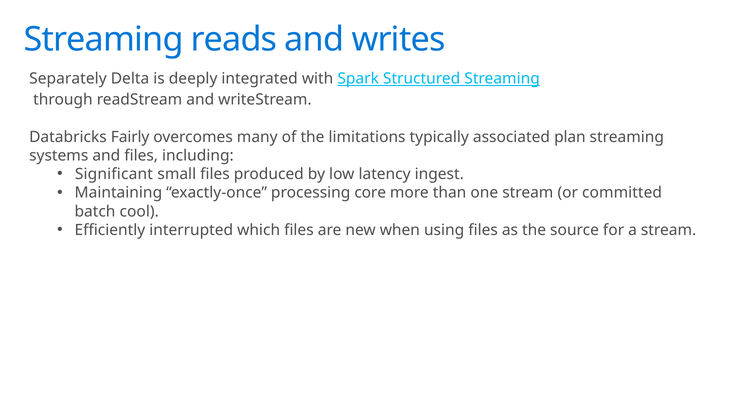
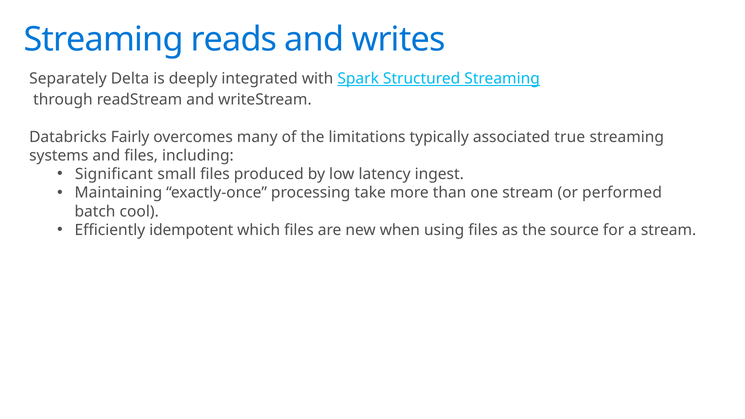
plan: plan -> true
core: core -> take
committed: committed -> performed
interrupted: interrupted -> idempotent
